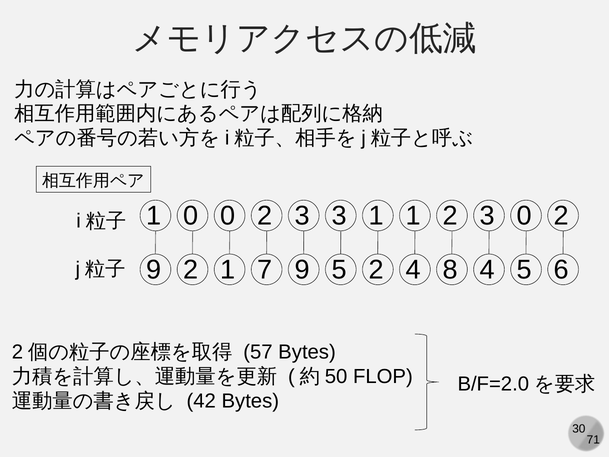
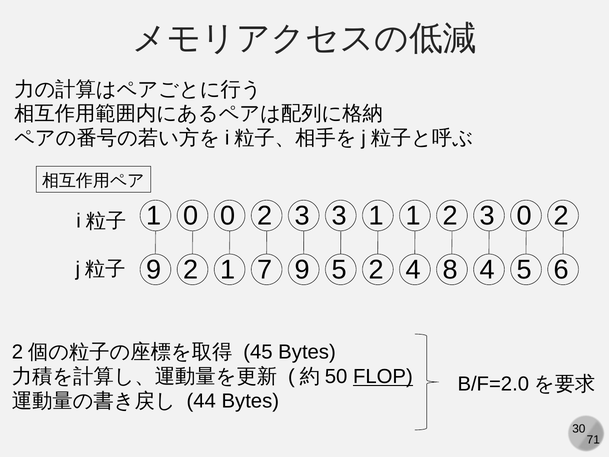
57: 57 -> 45
FLOP underline: none -> present
42: 42 -> 44
